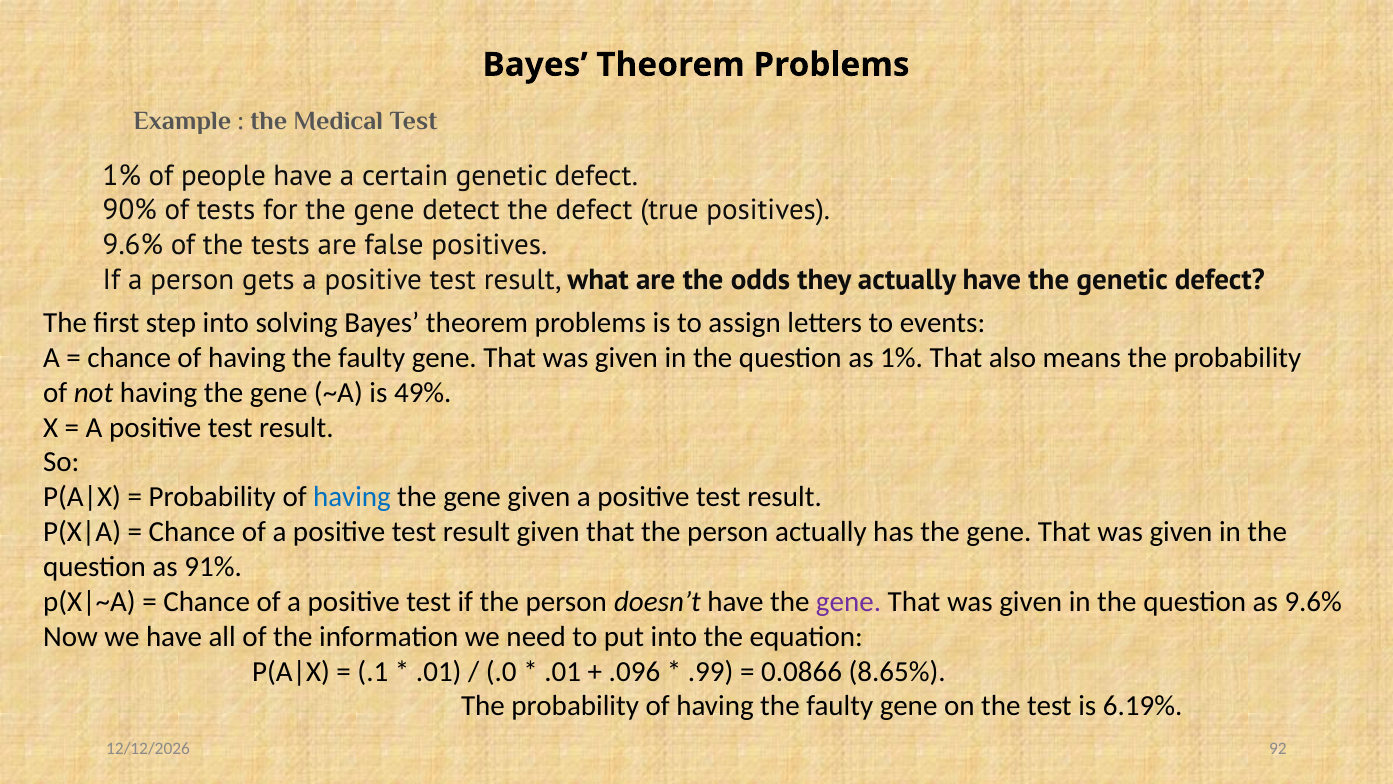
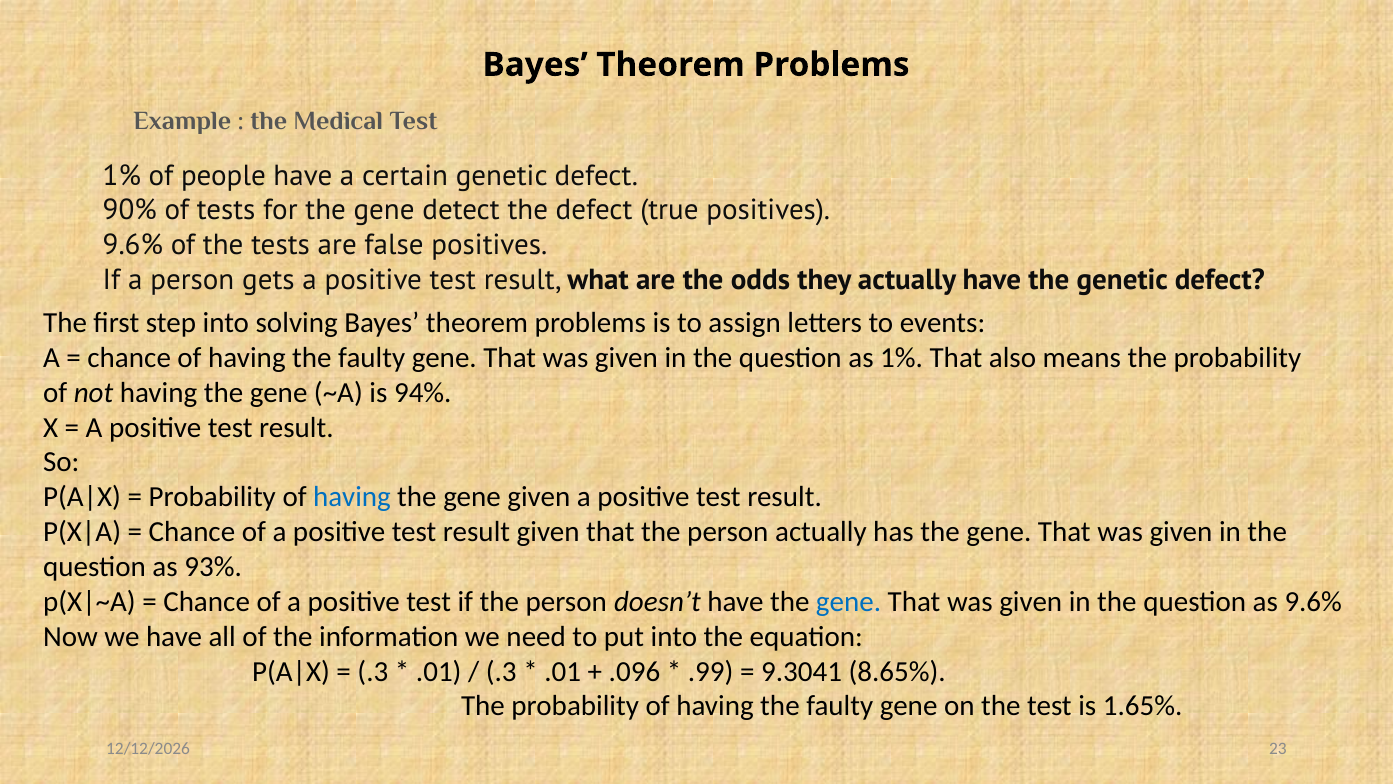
49%: 49% -> 94%
91%: 91% -> 93%
gene at (849, 601) colour: purple -> blue
.1 at (373, 671): .1 -> .3
.0 at (501, 671): .0 -> .3
0.0866: 0.0866 -> 9.3041
6.19%: 6.19% -> 1.65%
92: 92 -> 23
